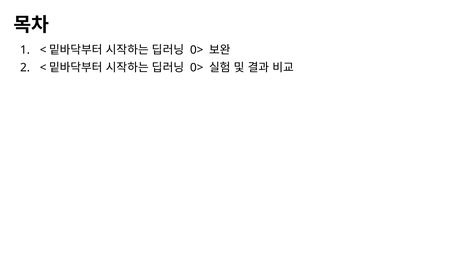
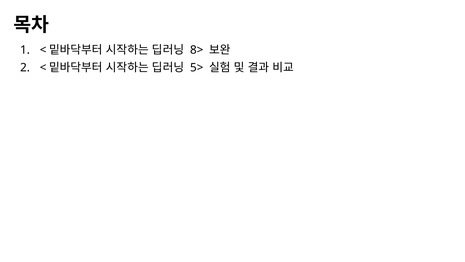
0> at (197, 50): 0> -> 8>
0> at (197, 67): 0> -> 5>
